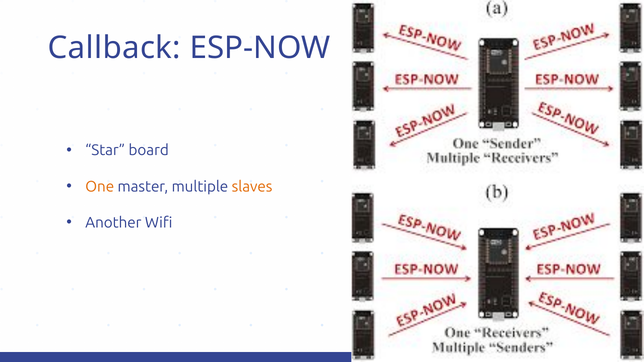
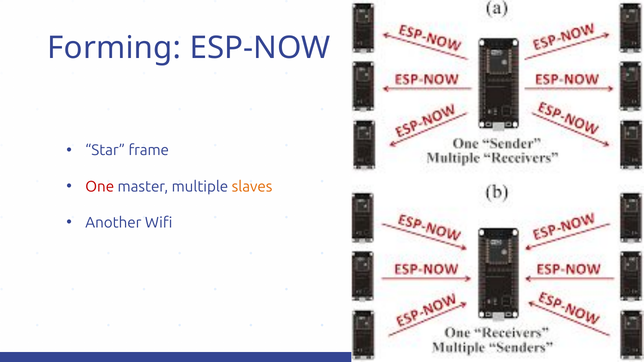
Callback: Callback -> Forming
board: board -> frame
One colour: orange -> red
